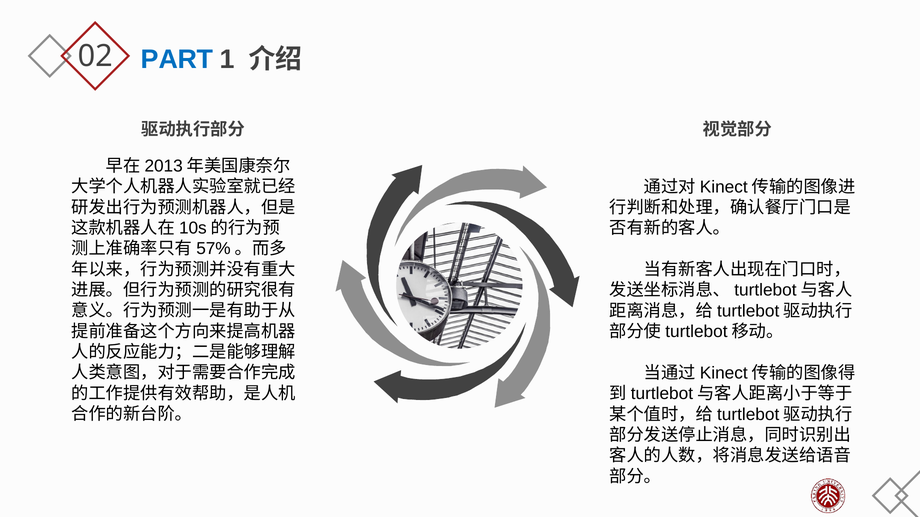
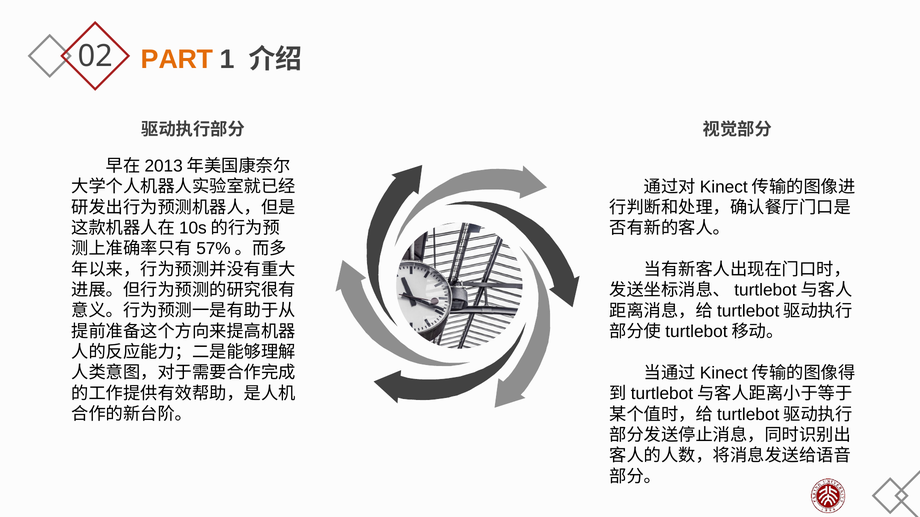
PART colour: blue -> orange
